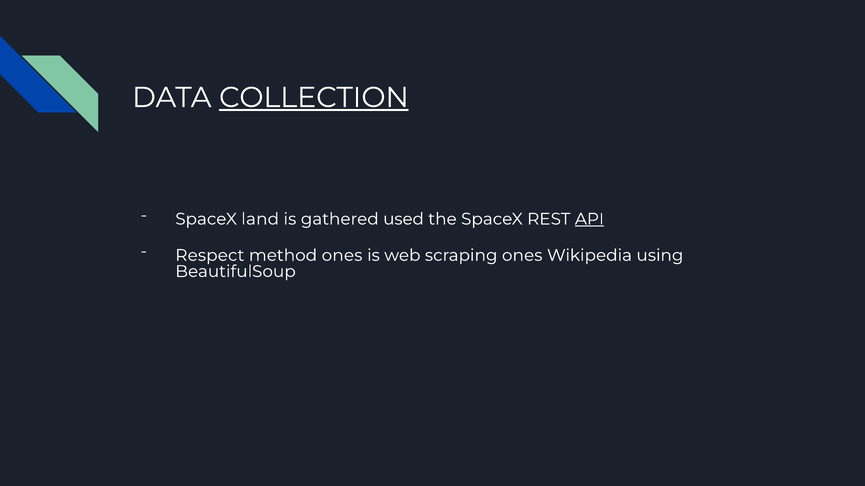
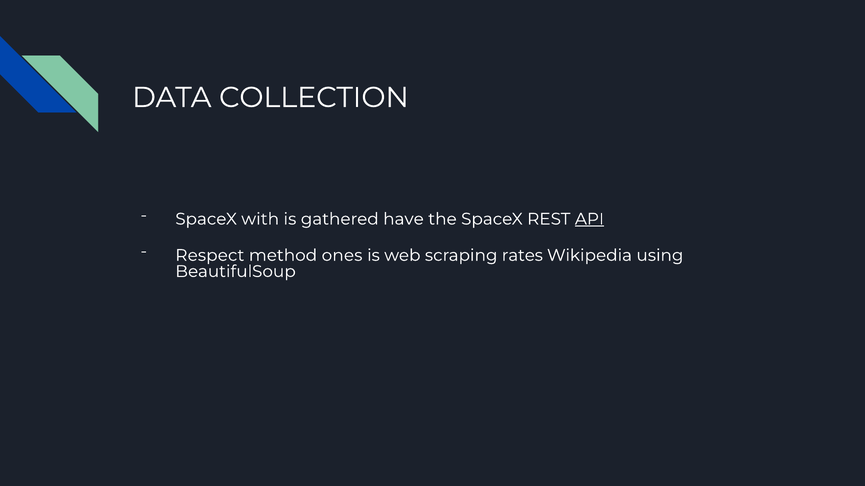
COLLECTION underline: present -> none
land: land -> with
used: used -> have
scraping ones: ones -> rates
